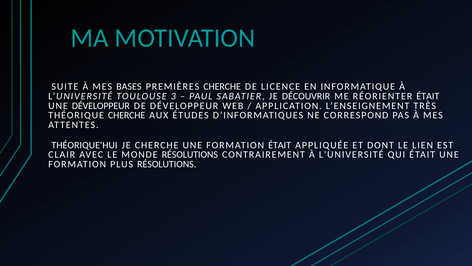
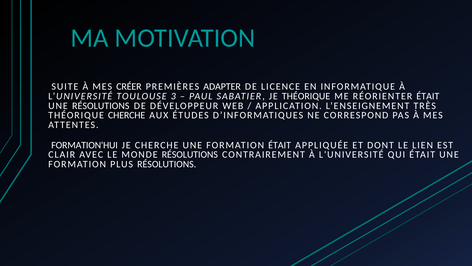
BASES: BASES -> CRÉER
PREMIÈRES CHERCHE: CHERCHE -> ADAPTER
JE DÉCOUVRIR: DÉCOUVRIR -> THÉORIQUE
UNE DÉVELOPPEUR: DÉVELOPPEUR -> RÉSOLUTIONS
THÉORIQUE'HUI: THÉORIQUE'HUI -> FORMATION'HUI
